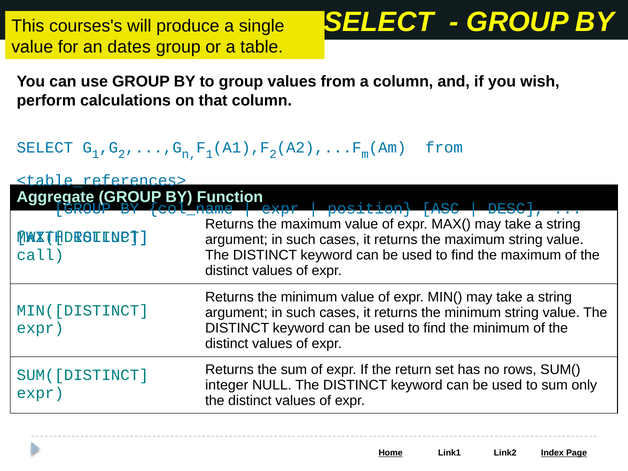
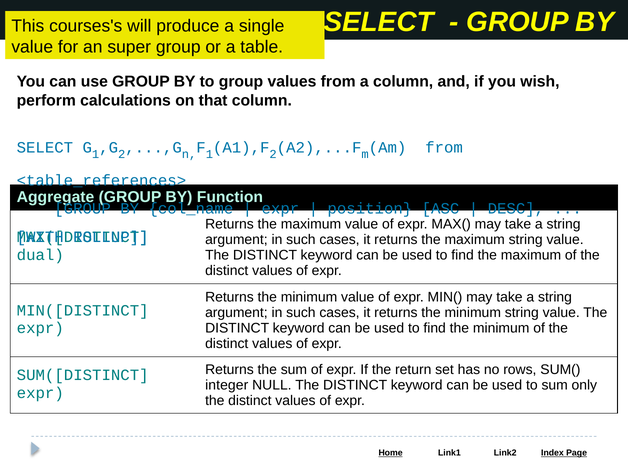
dates: dates -> super
call: call -> dual
